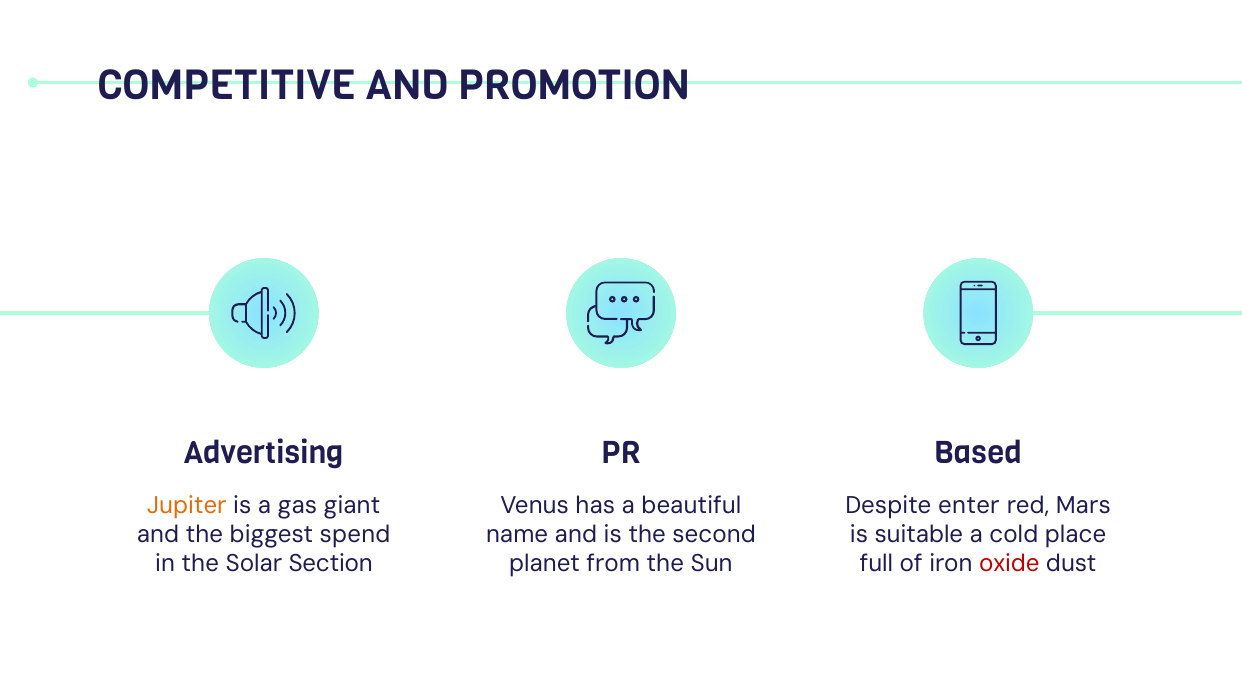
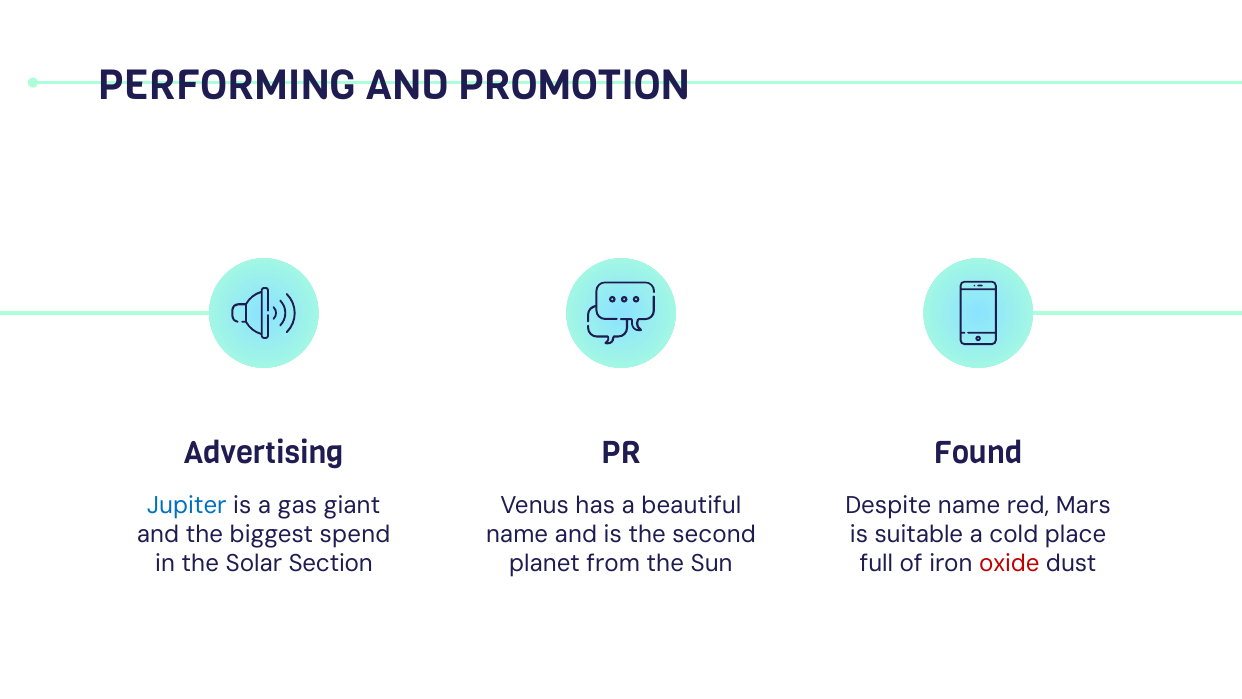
COMPETITIVE: COMPETITIVE -> PERFORMING
Based: Based -> Found
Jupiter colour: orange -> blue
Despite enter: enter -> name
